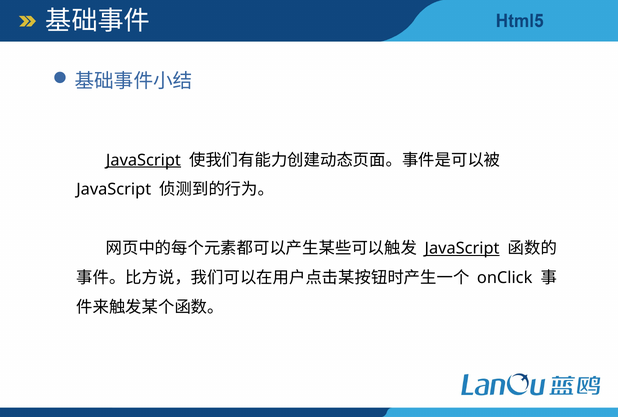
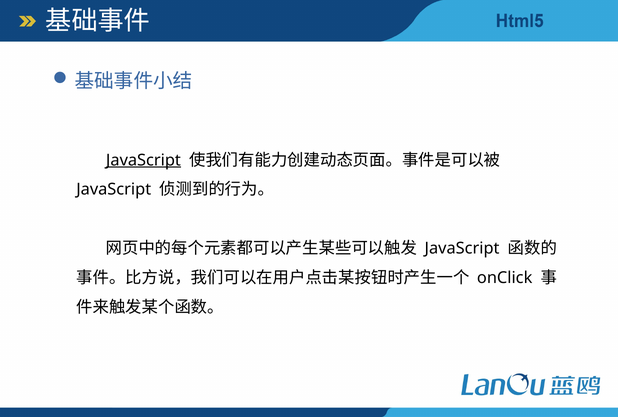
JavaScript at (462, 248) underline: present -> none
